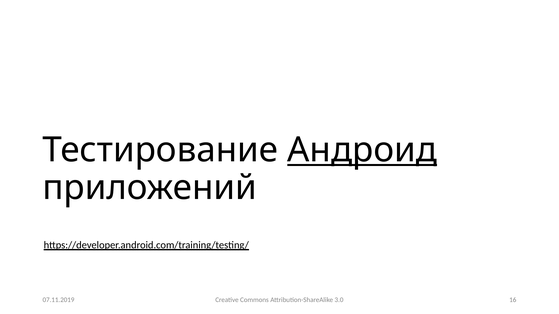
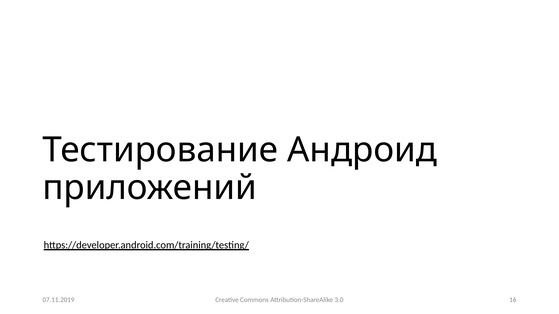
Андроид underline: present -> none
